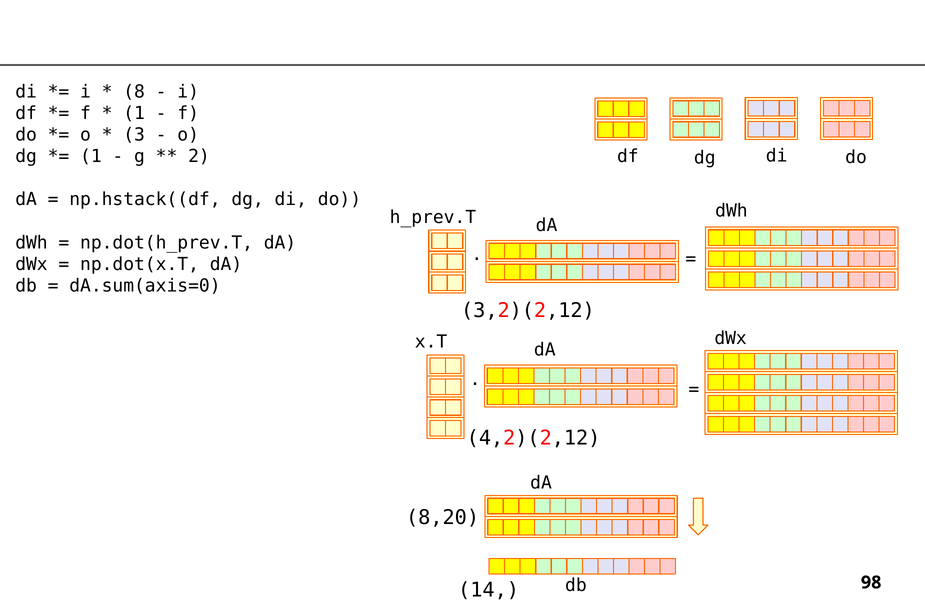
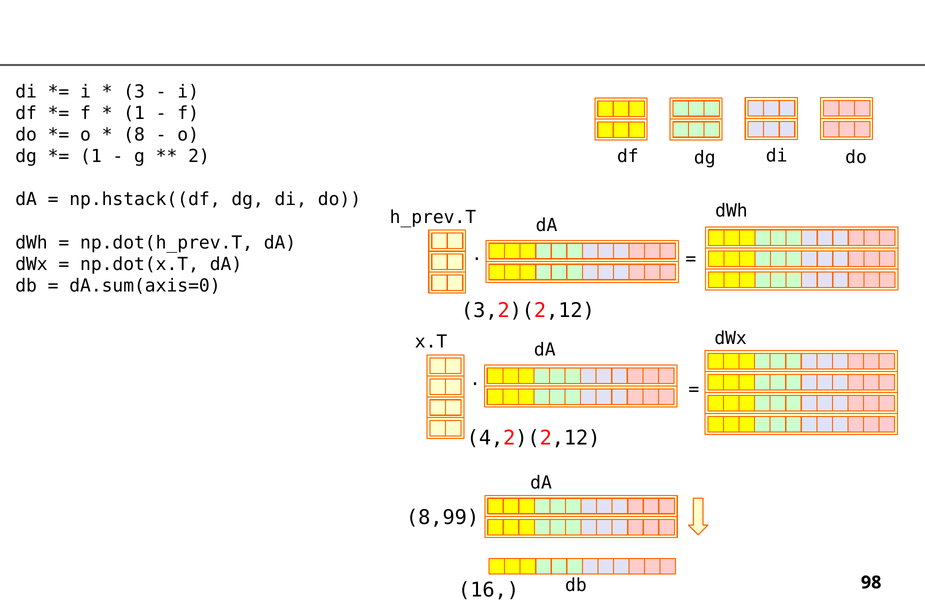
8: 8 -> 3
3: 3 -> 8
8,20: 8,20 -> 8,99
14: 14 -> 16
